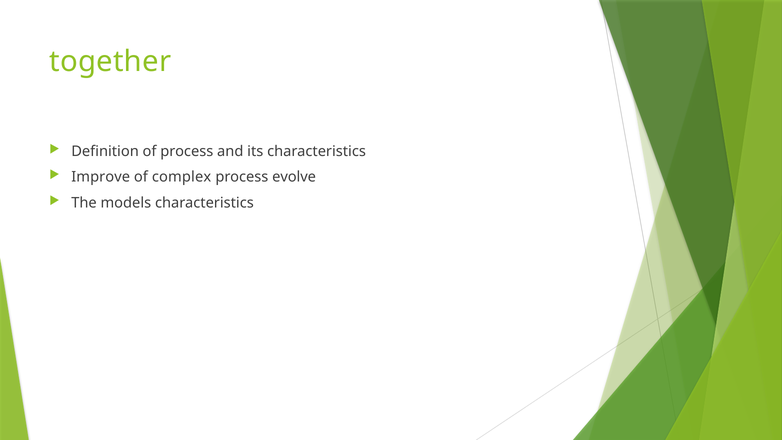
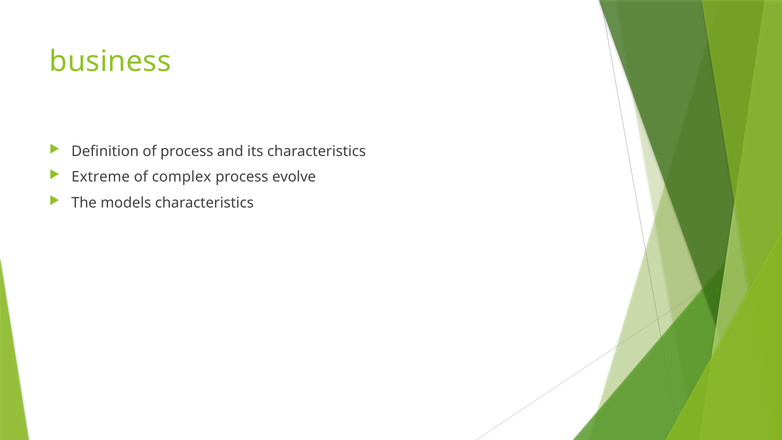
together: together -> business
Improve: Improve -> Extreme
